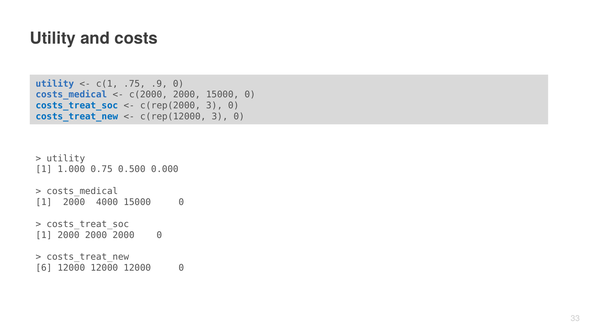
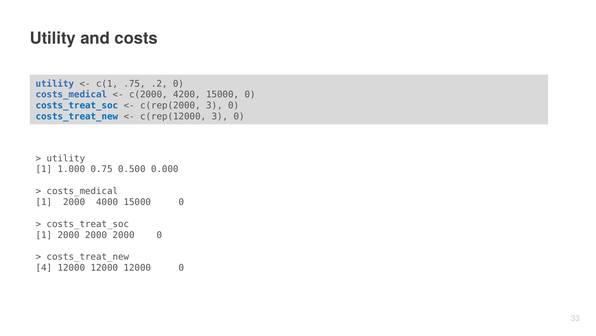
.9: .9 -> .2
c(2000 2000: 2000 -> 4200
6: 6 -> 4
